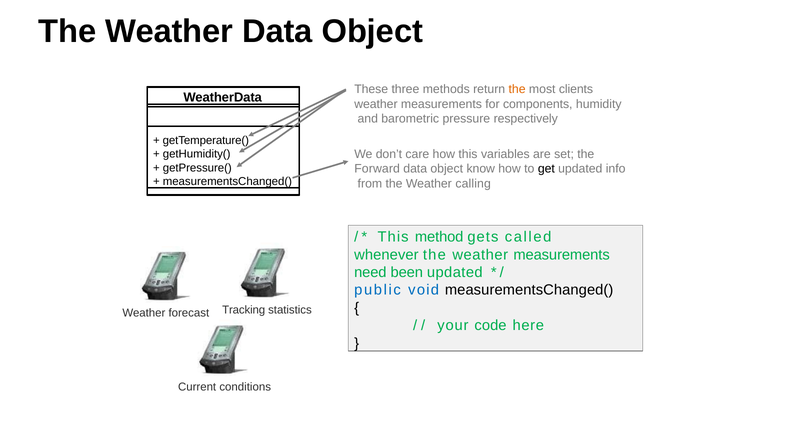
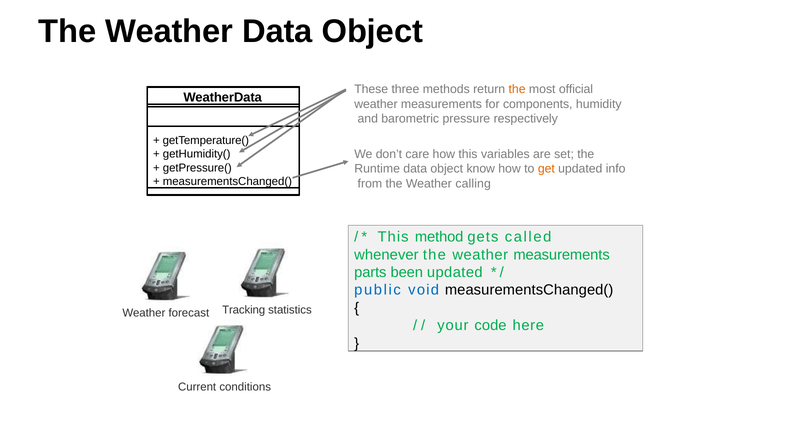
clients: clients -> official
Forward: Forward -> Runtime
get colour: black -> orange
need: need -> parts
